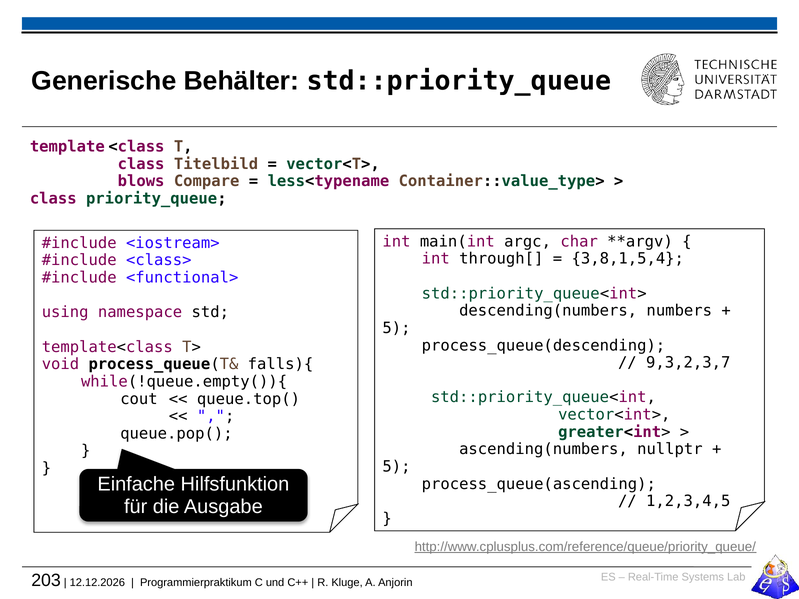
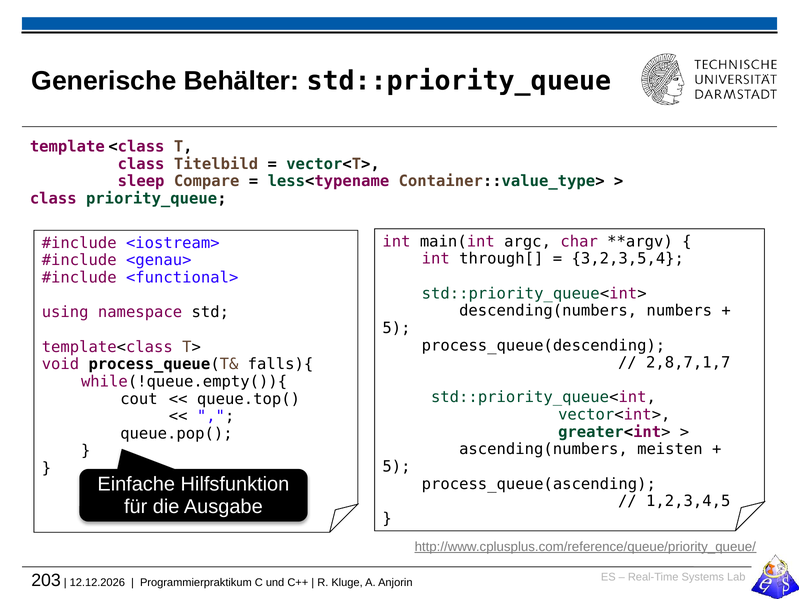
blows: blows -> sleep
3,8,1,5,4: 3,8,1,5,4 -> 3,2,3,5,4
<class>: <class> -> <genau>
9,3,2,3,7: 9,3,2,3,7 -> 2,8,7,1,7
nullptr: nullptr -> meisten
